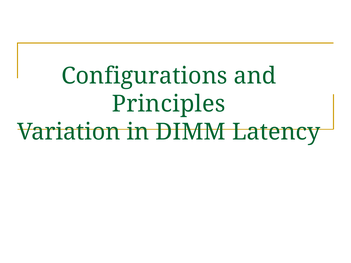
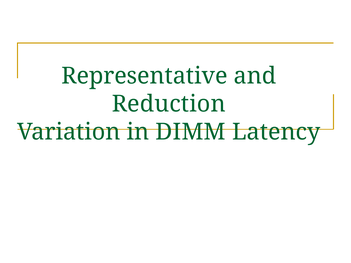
Configurations: Configurations -> Representative
Principles: Principles -> Reduction
